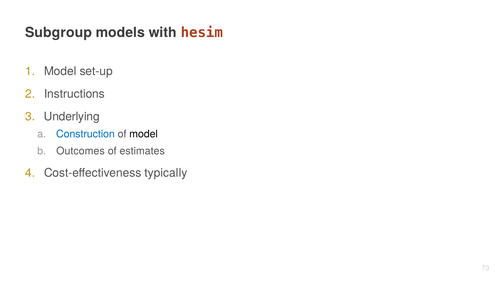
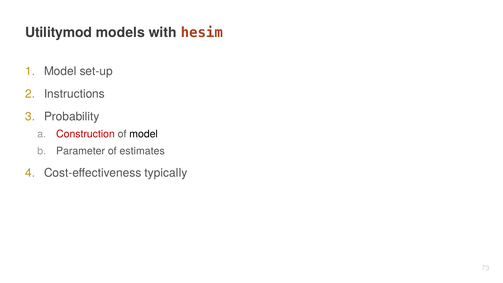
Subgroup: Subgroup -> Utilitymod
Underlying: Underlying -> Probability
Construction colour: blue -> red
Outcomes: Outcomes -> Parameter
